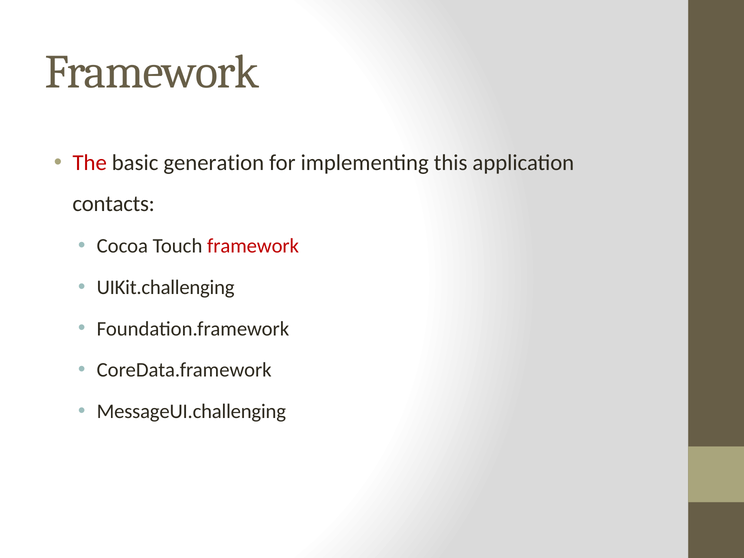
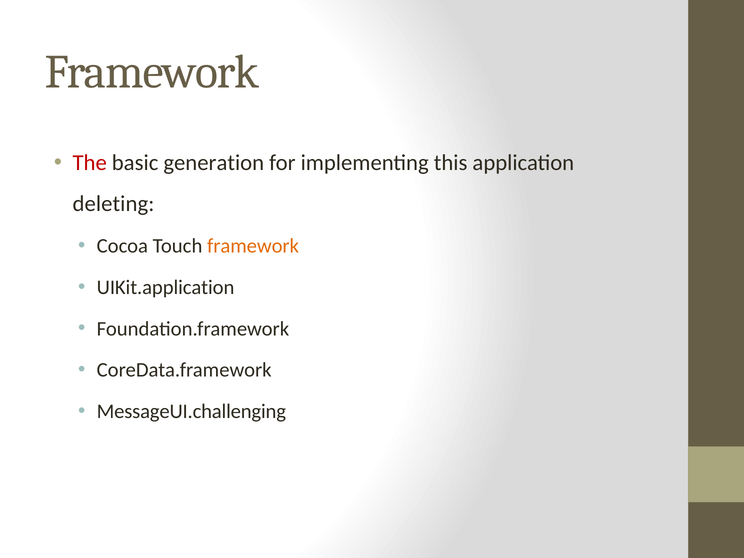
contacts: contacts -> deleting
framework at (253, 246) colour: red -> orange
UIKit.challenging: UIKit.challenging -> UIKit.application
